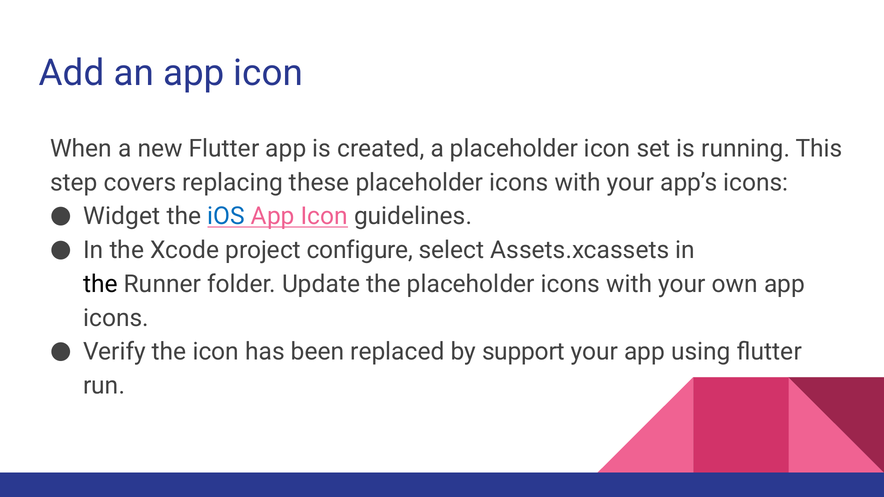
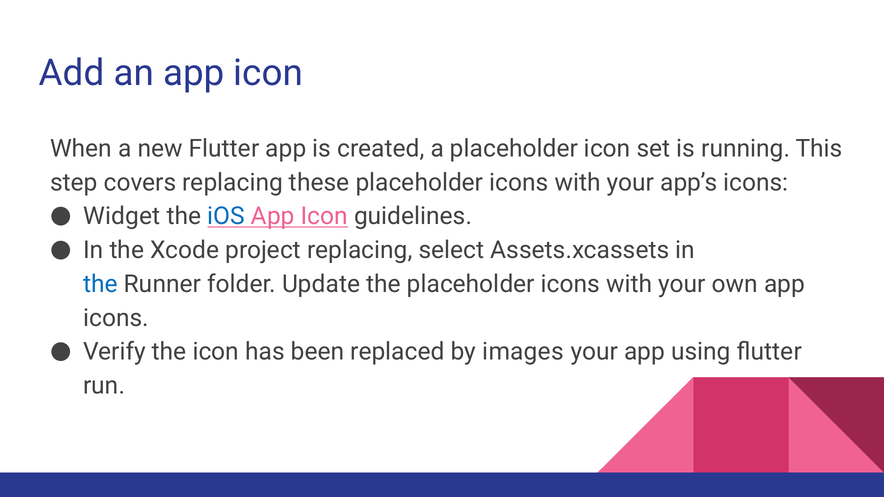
project configure: configure -> replacing
the at (100, 284) colour: black -> blue
support: support -> images
